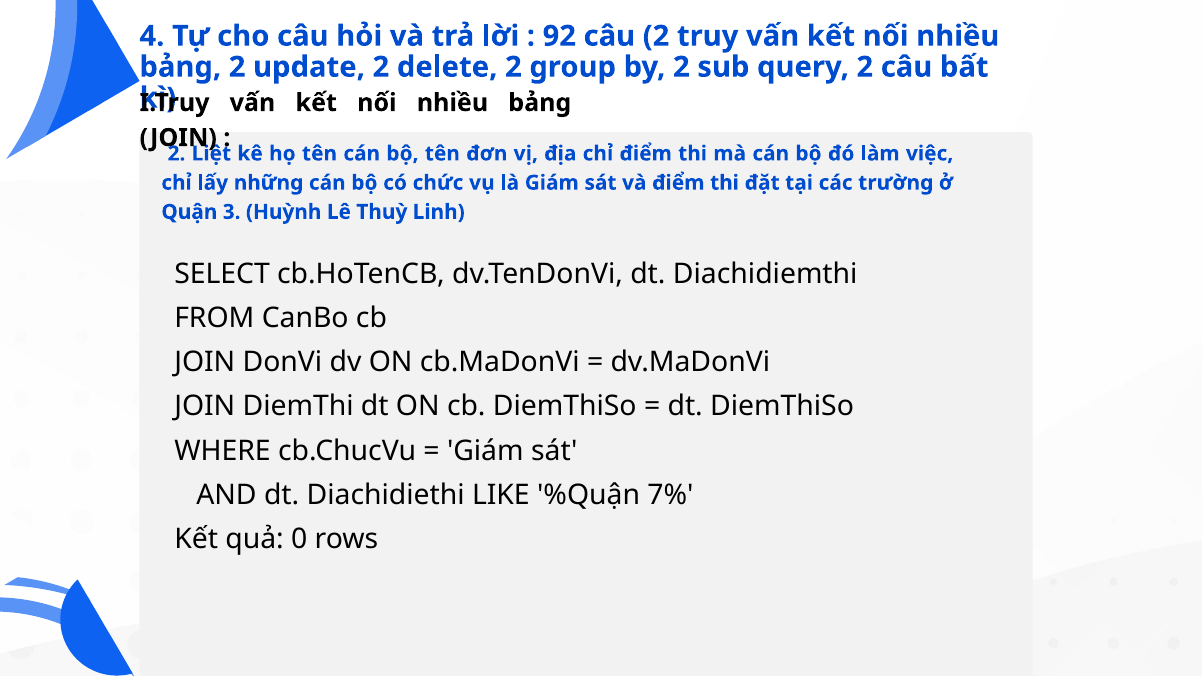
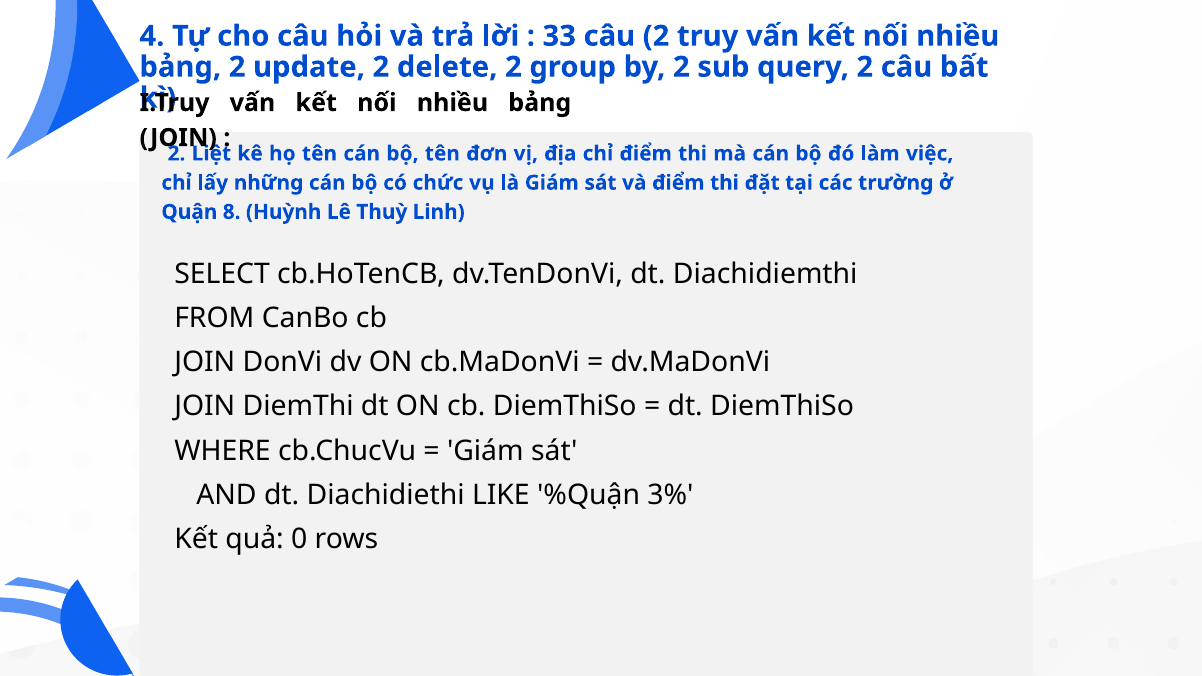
92: 92 -> 33
3: 3 -> 8
7%: 7% -> 3%
